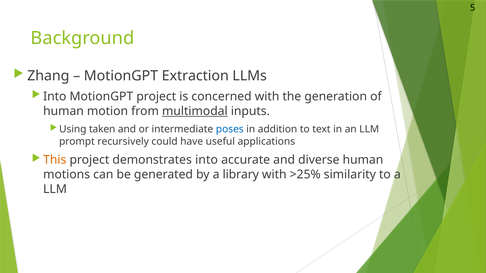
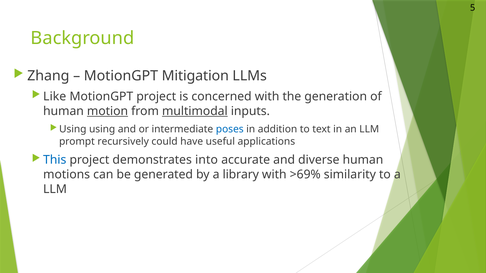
Extraction: Extraction -> Mitigation
Into at (55, 97): Into -> Like
motion underline: none -> present
Using taken: taken -> using
This colour: orange -> blue
>25%: >25% -> >69%
